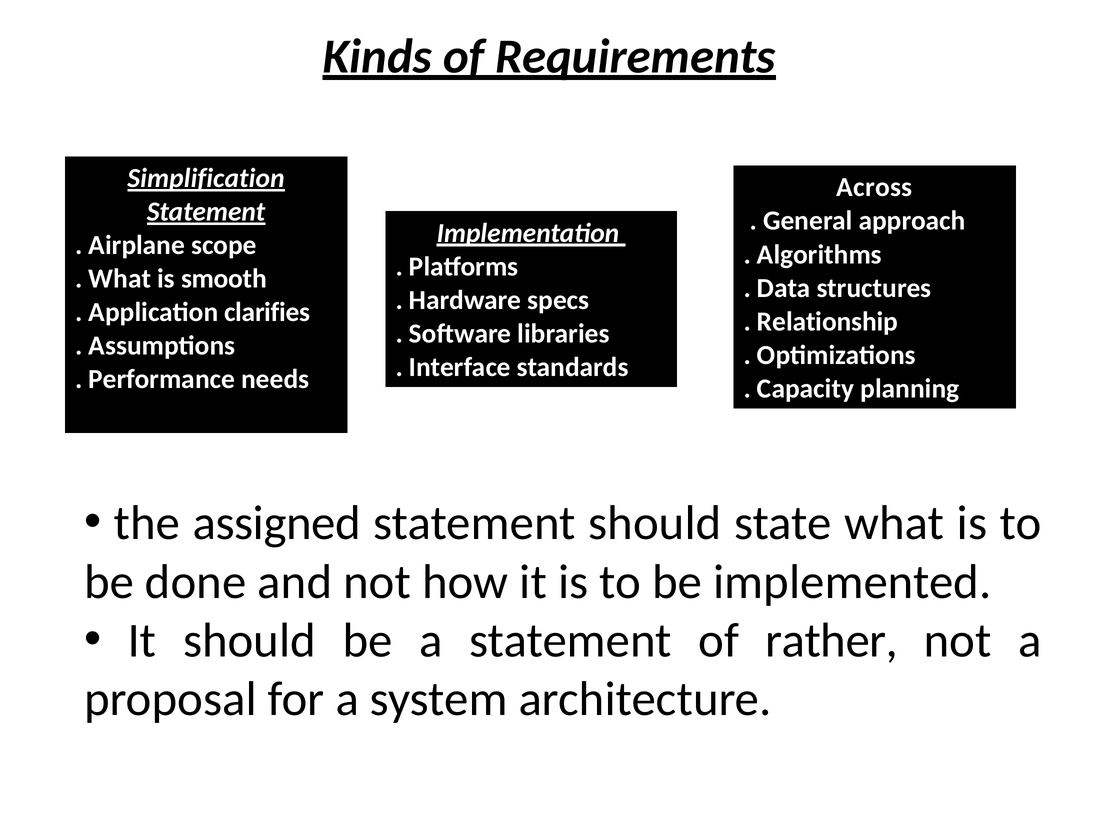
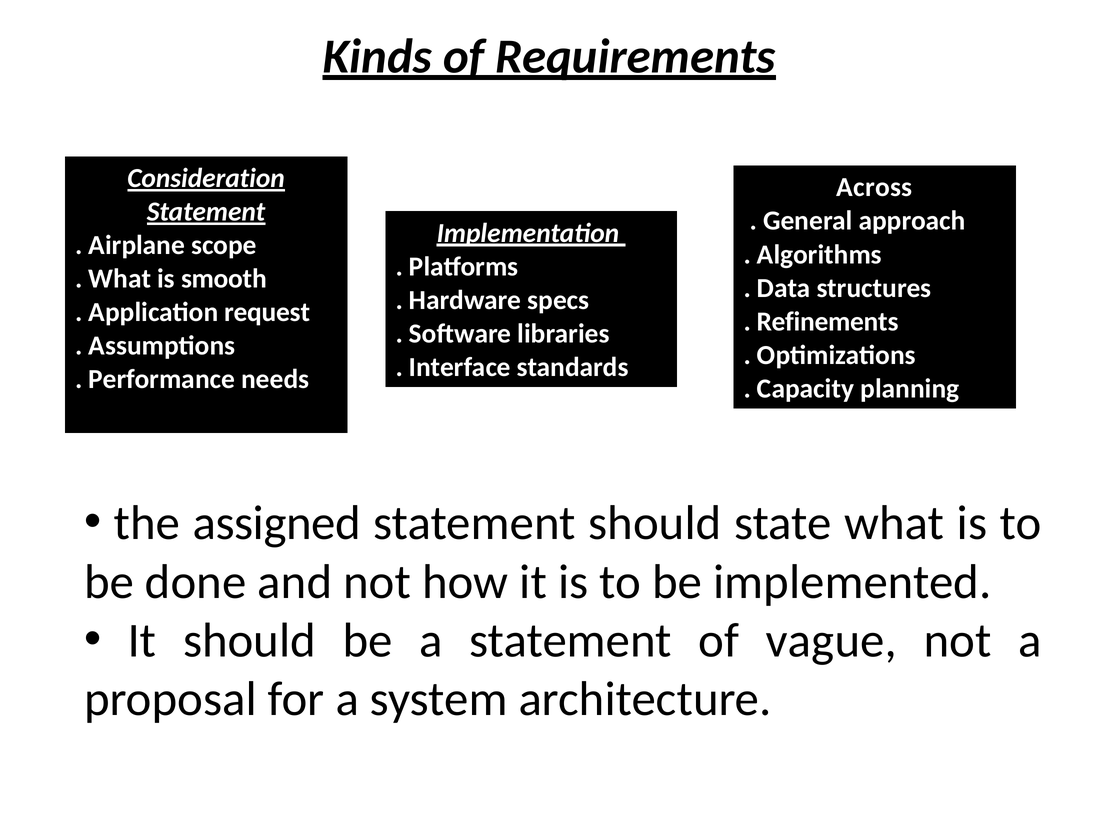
Simplification: Simplification -> Consideration
clarifies: clarifies -> request
Relationship: Relationship -> Refinements
rather: rather -> vague
